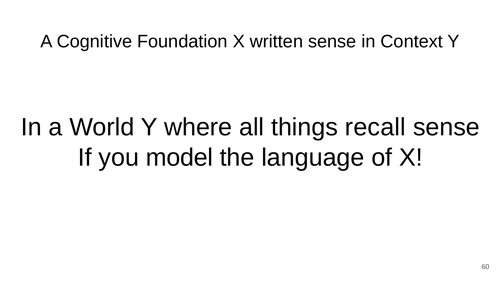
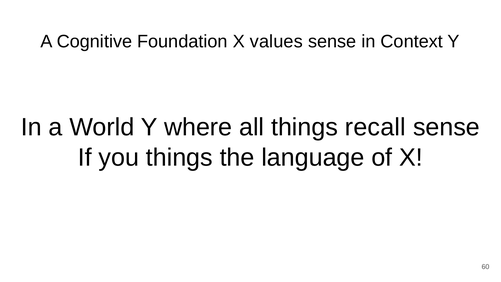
written: written -> values
you model: model -> things
